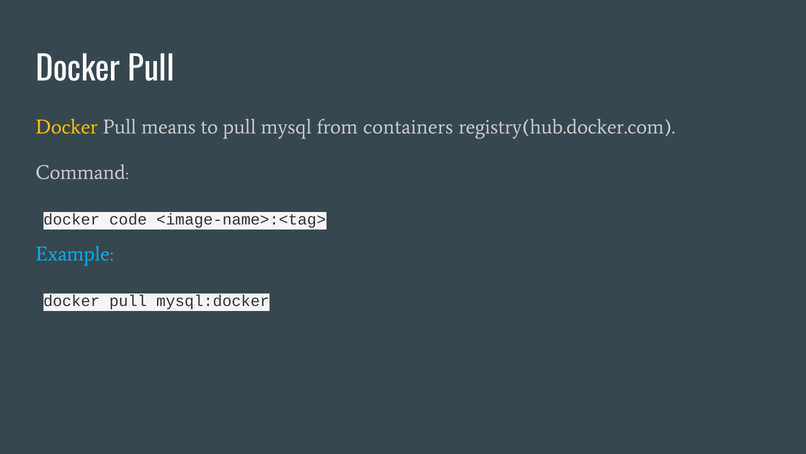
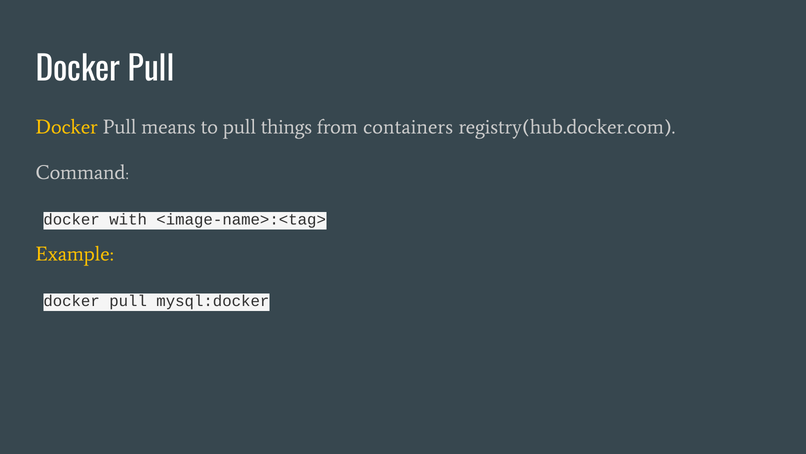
mysql: mysql -> things
code: code -> with
Example colour: light blue -> yellow
